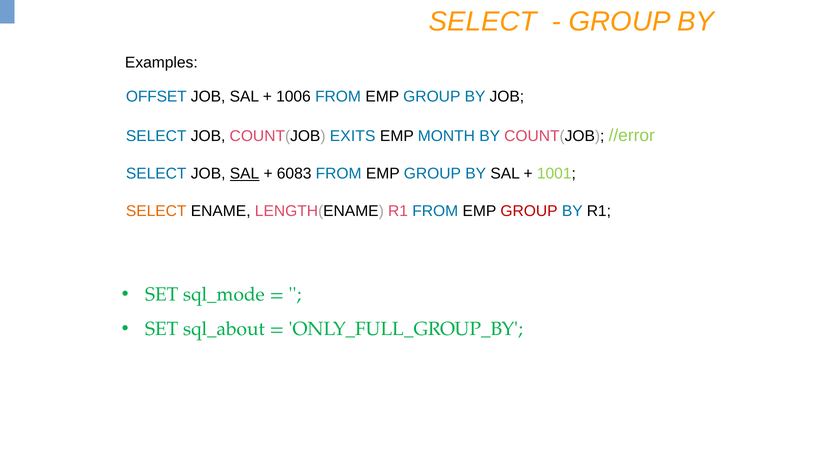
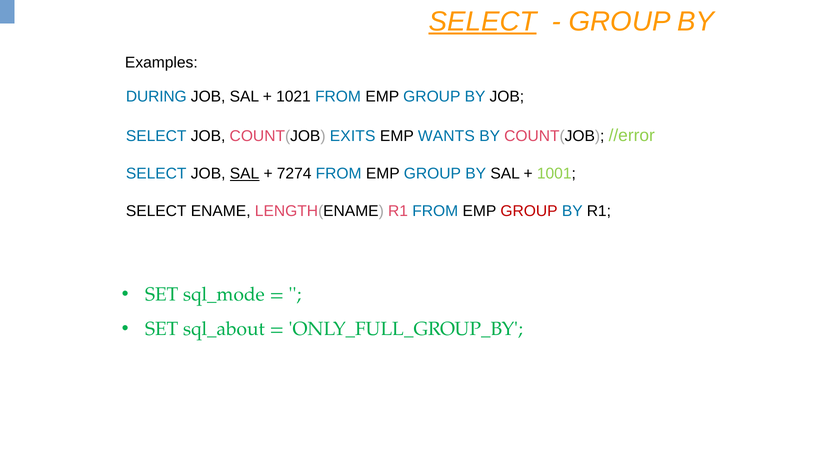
SELECT at (483, 22) underline: none -> present
OFFSET: OFFSET -> DURING
1006: 1006 -> 1021
MONTH: MONTH -> WANTS
6083: 6083 -> 7274
SELECT at (156, 211) colour: orange -> black
